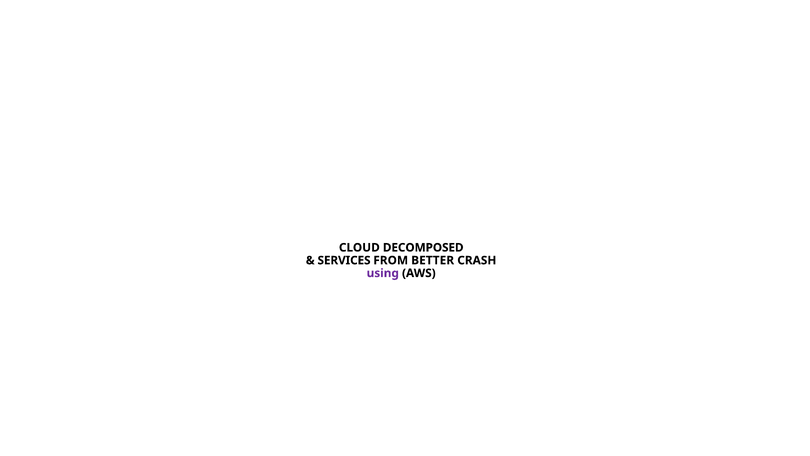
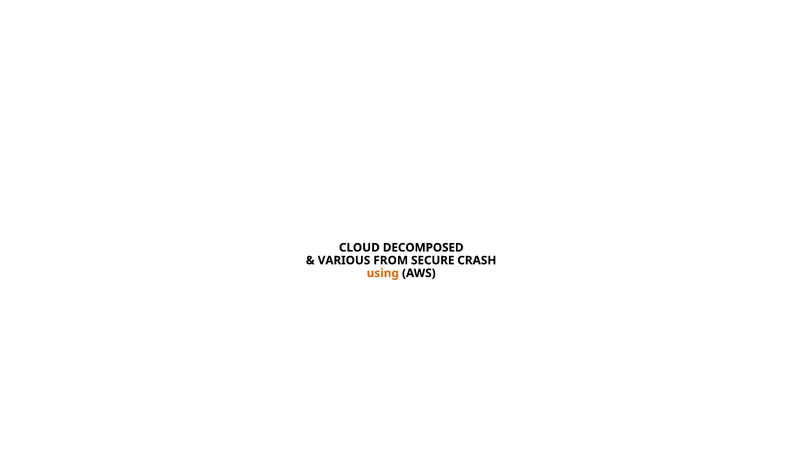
SERVICES: SERVICES -> VARIOUS
BETTER: BETTER -> SECURE
using colour: purple -> orange
